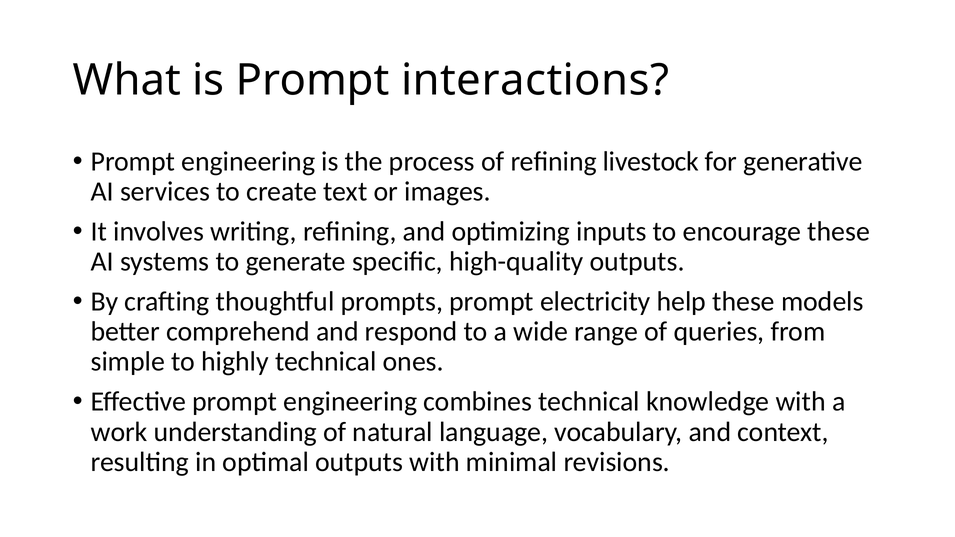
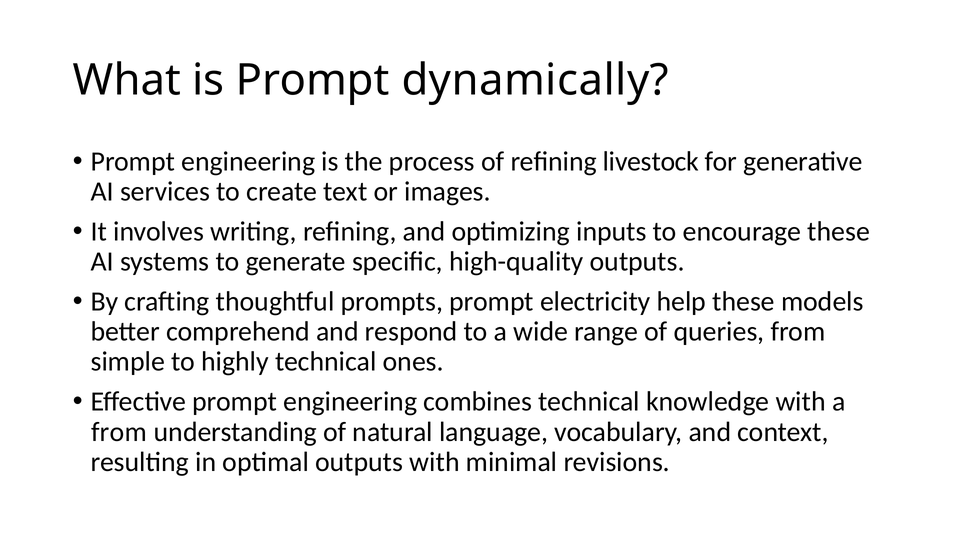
interactions: interactions -> dynamically
work at (119, 432): work -> from
